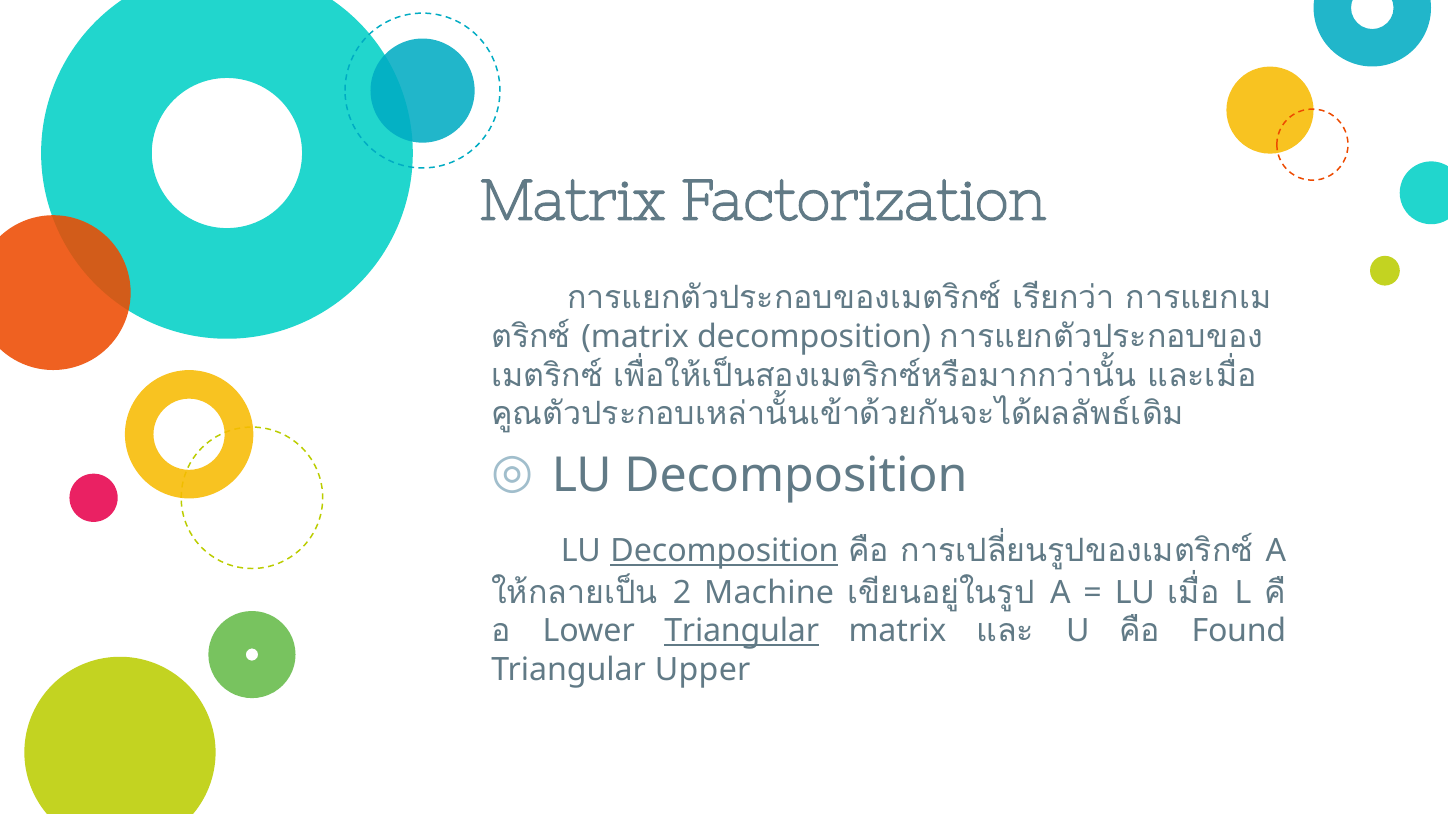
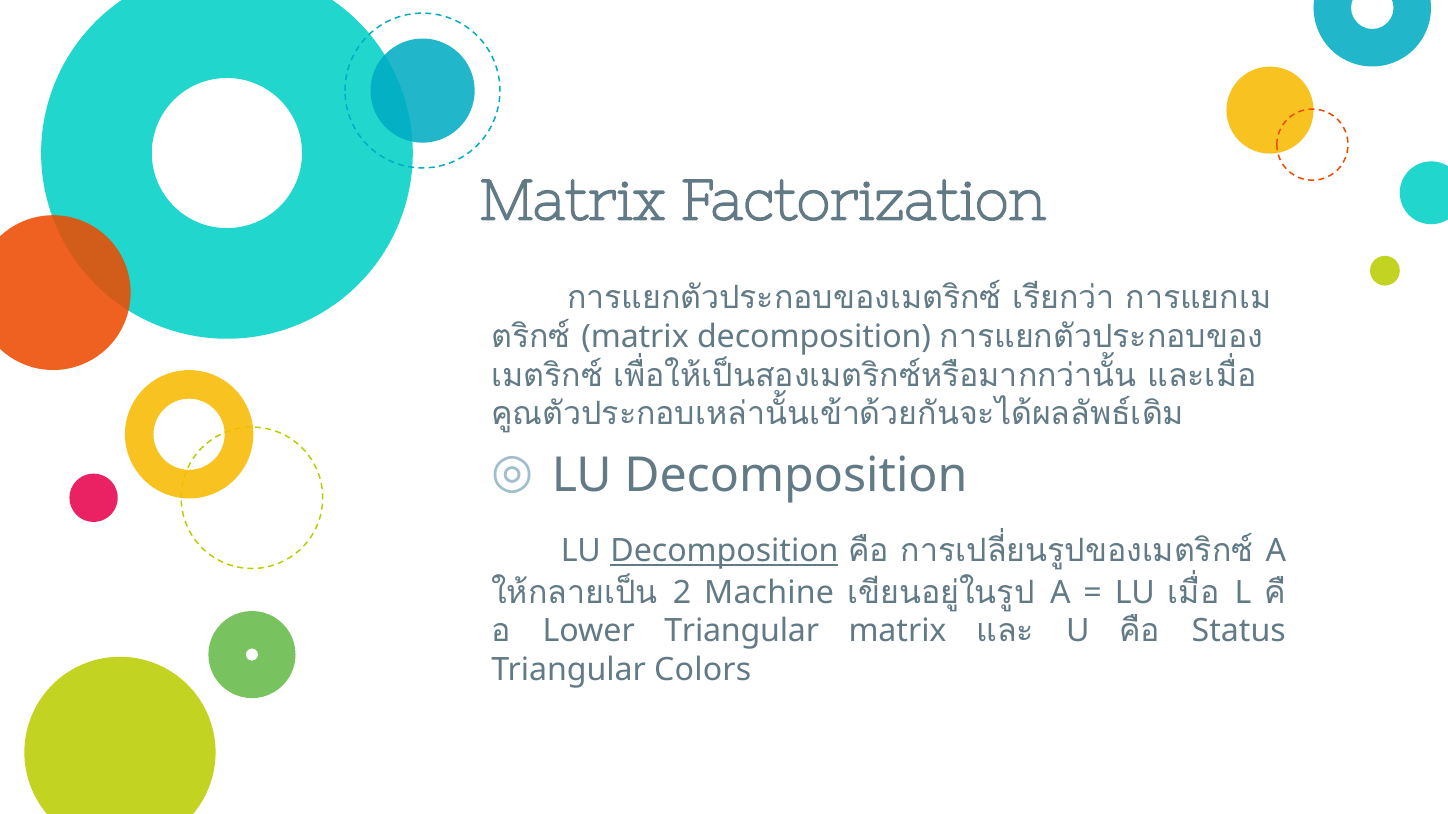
Triangular at (742, 632) underline: present -> none
Found: Found -> Status
Upper: Upper -> Colors
